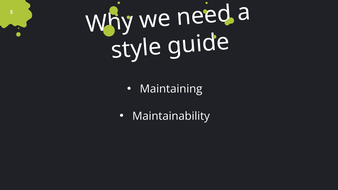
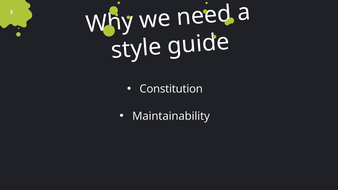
Maintaining: Maintaining -> Constitution
